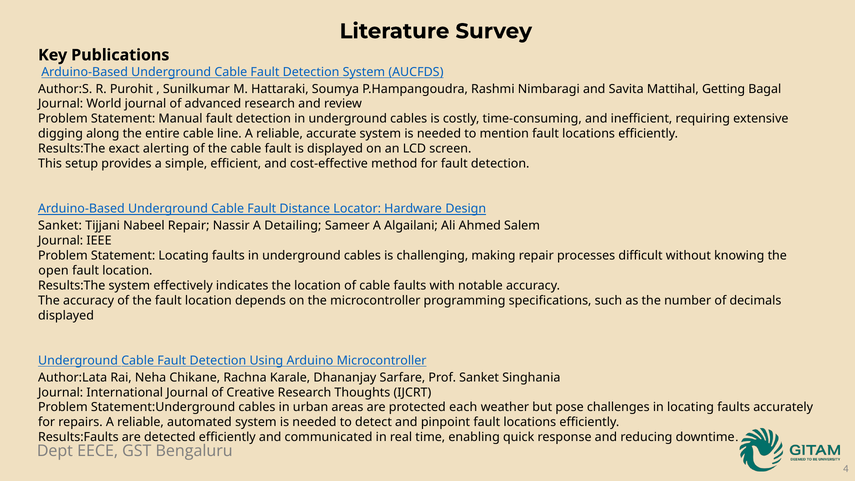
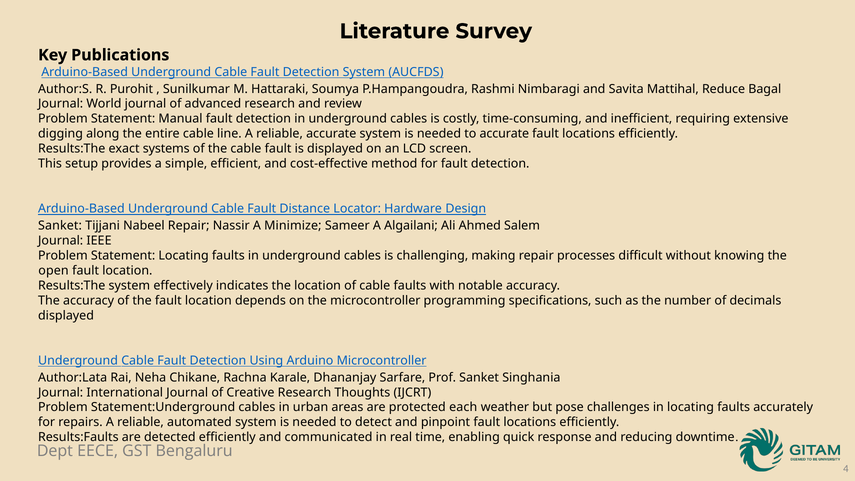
Getting: Getting -> Reduce
to mention: mention -> accurate
alerting: alerting -> systems
Detailing: Detailing -> Minimize
